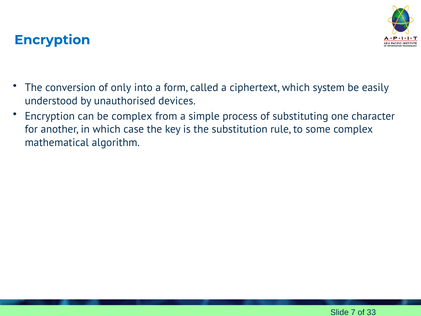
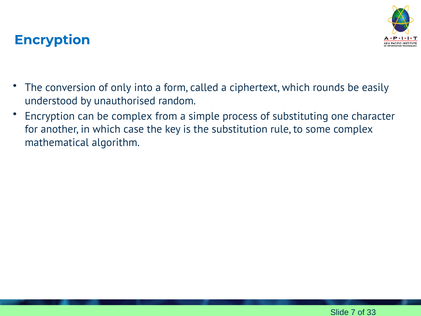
system: system -> rounds
devices: devices -> random
